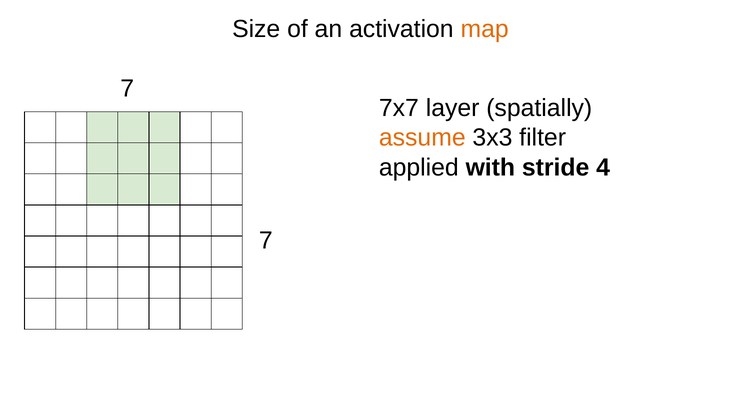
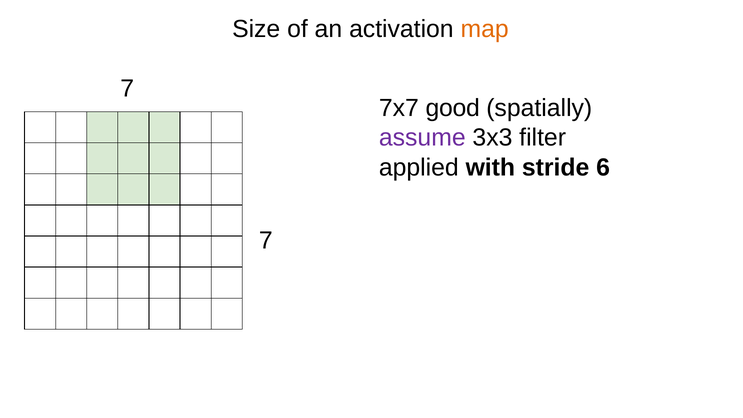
layer: layer -> good
assume colour: orange -> purple
4: 4 -> 6
